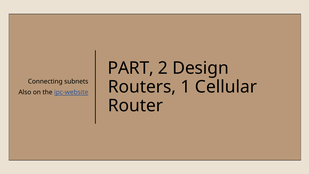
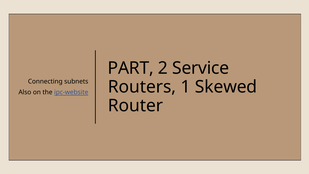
Design: Design -> Service
Cellular: Cellular -> Skewed
